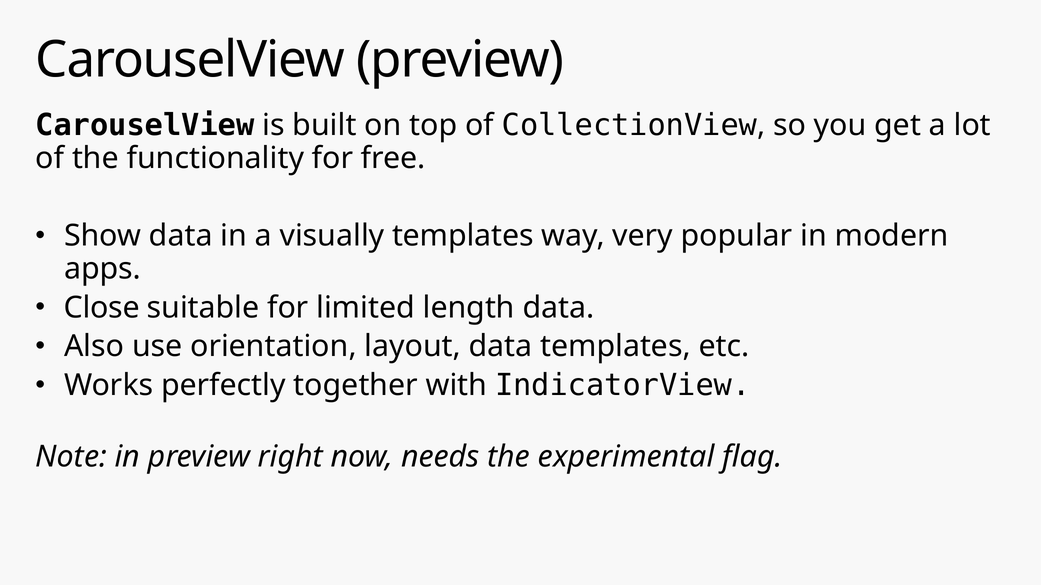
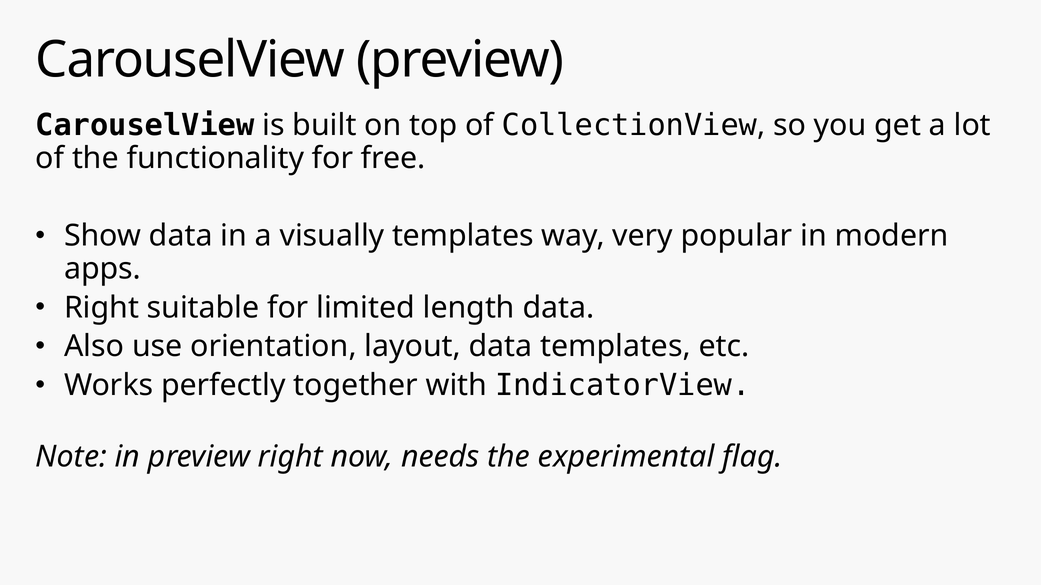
Close at (102, 308): Close -> Right
